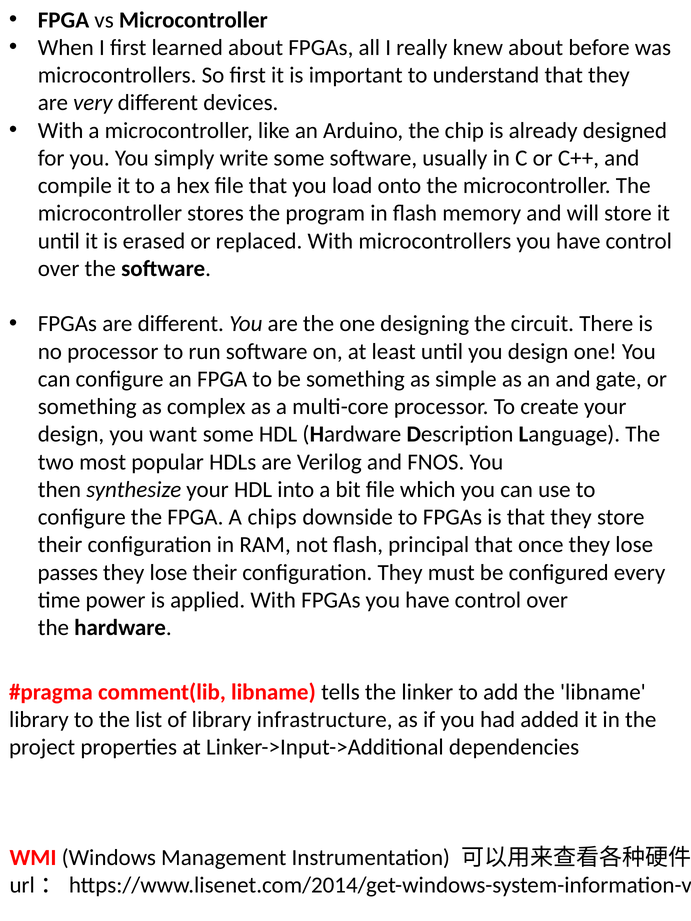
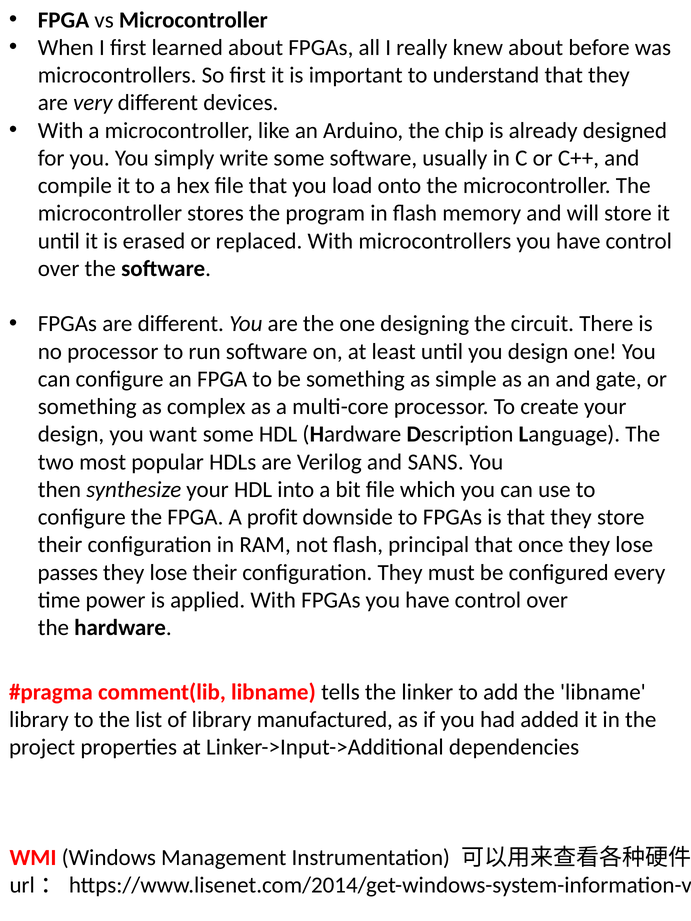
FNOS: FNOS -> SANS
chips: chips -> profit
infrastructure: infrastructure -> manufactured
